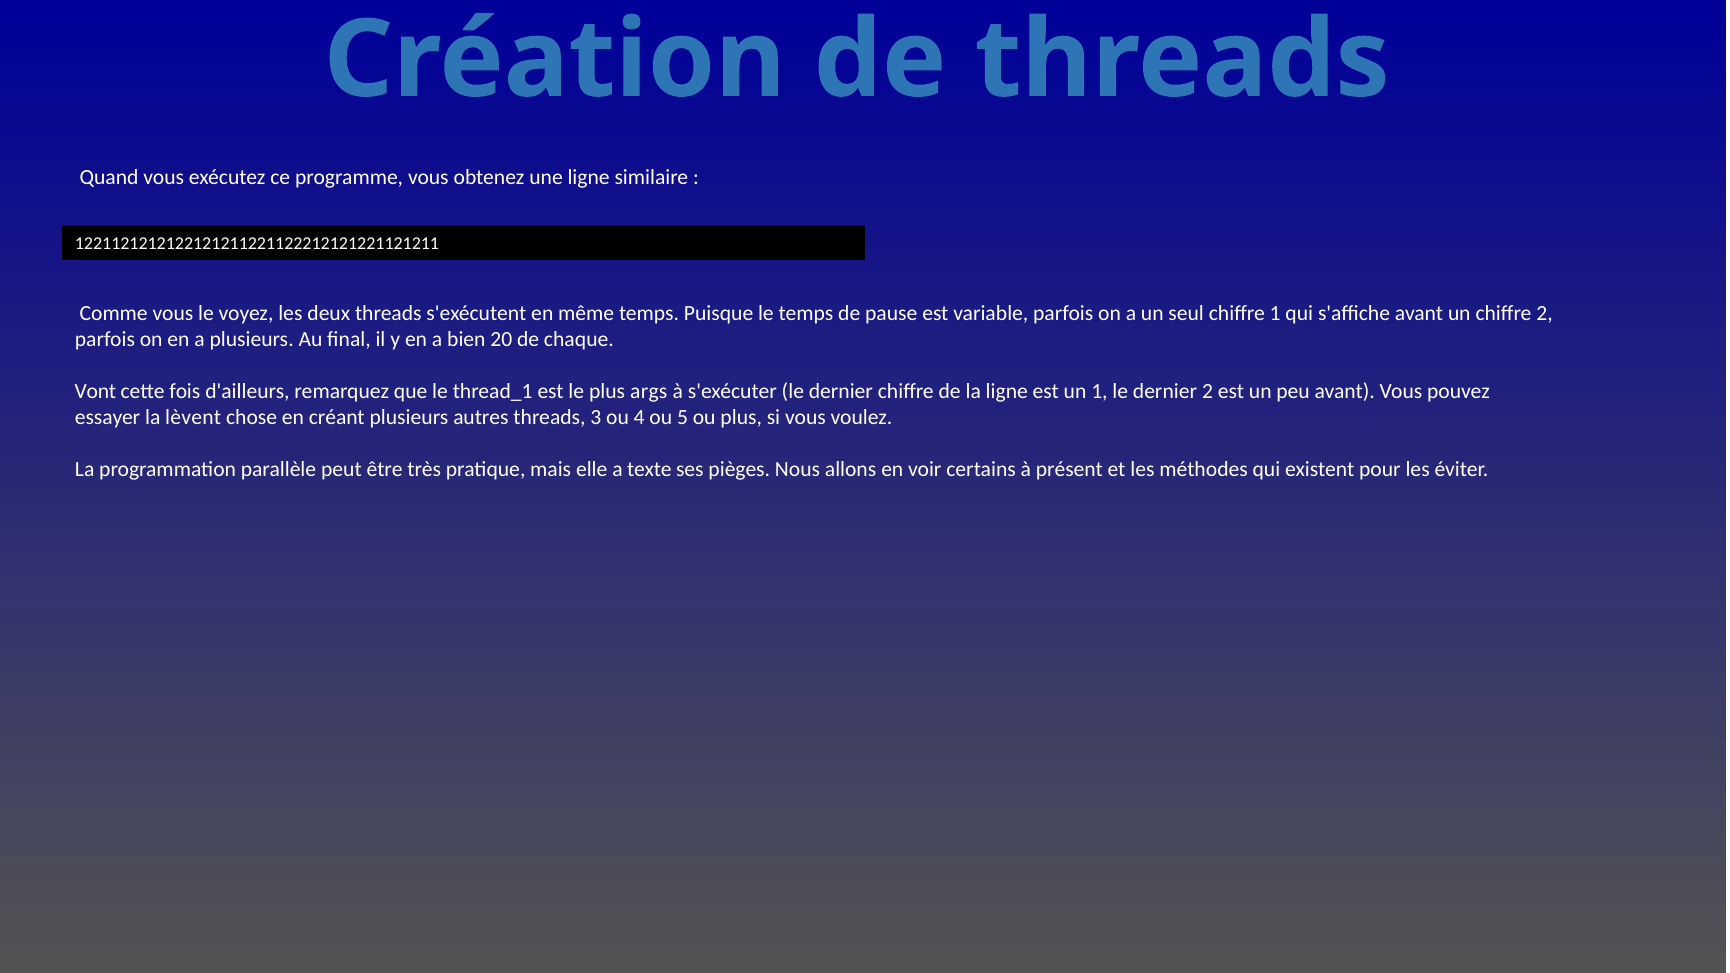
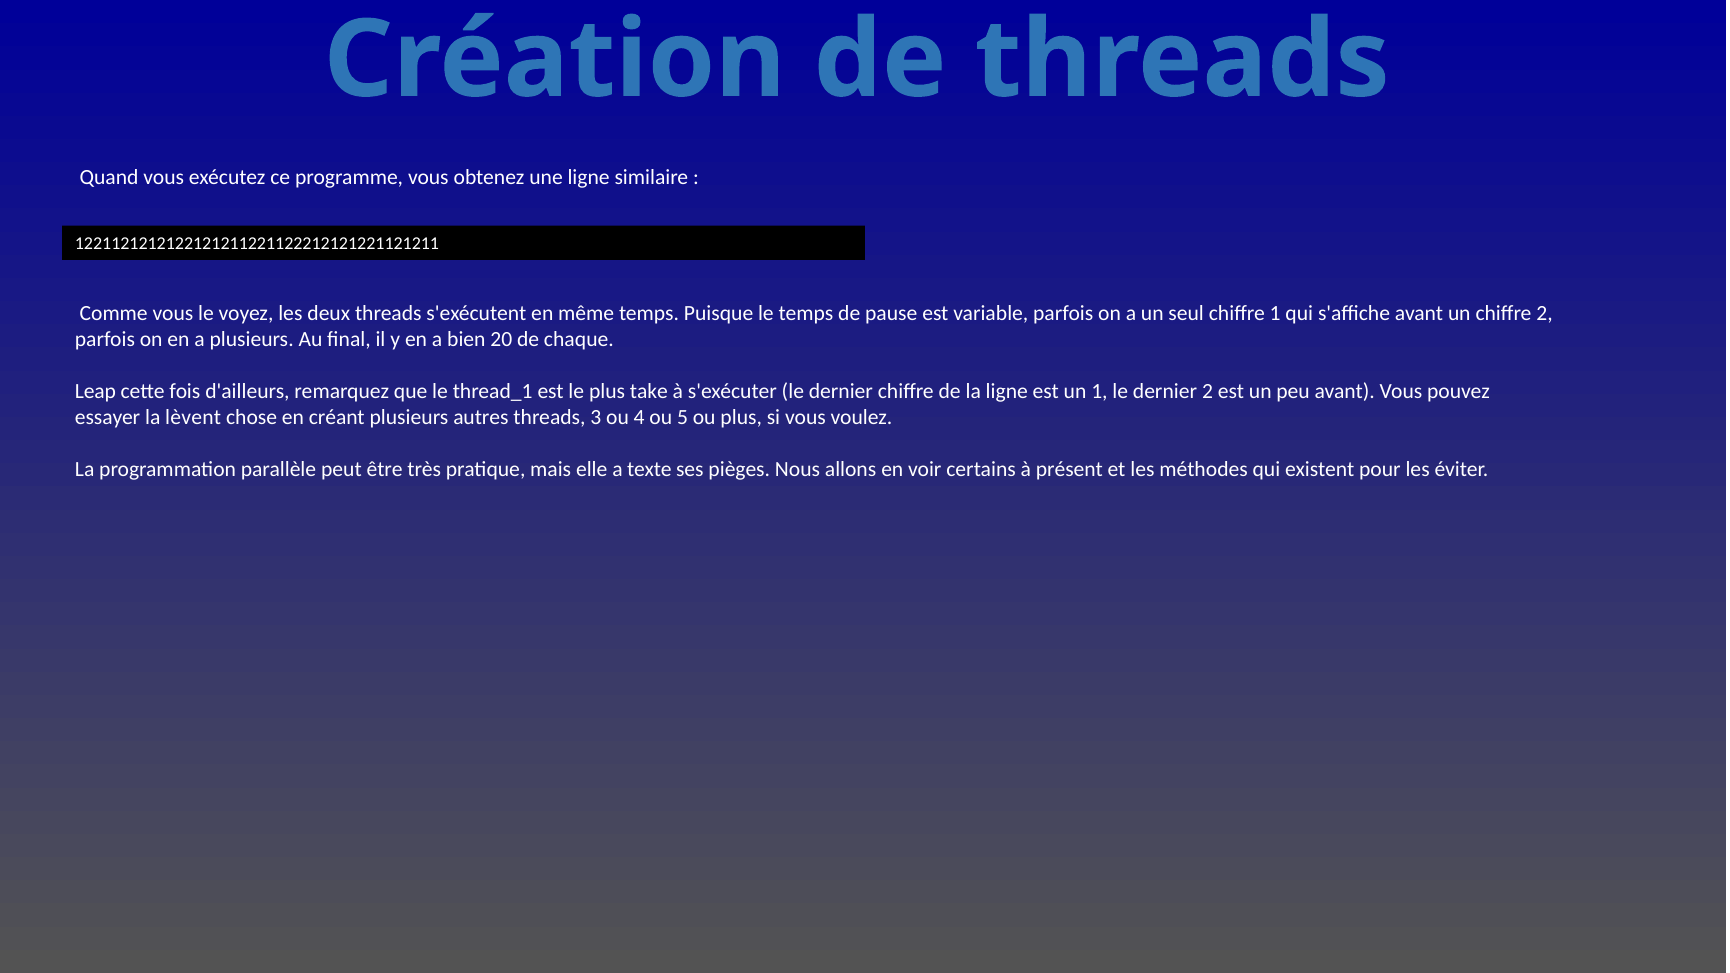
Vont: Vont -> Leap
args: args -> take
